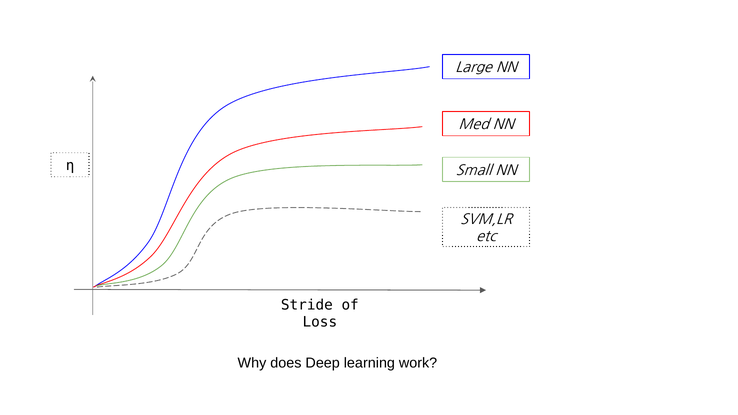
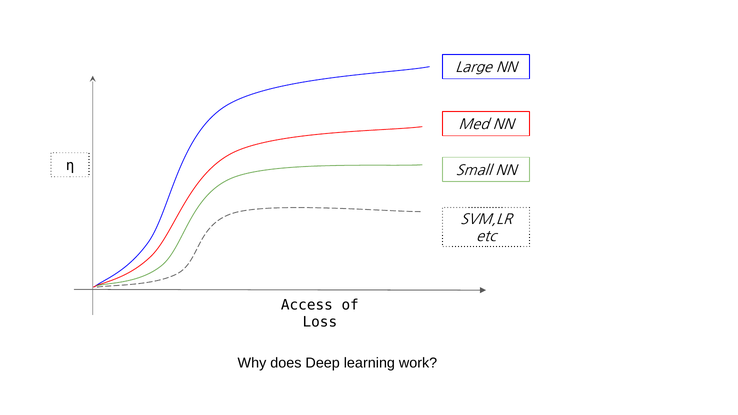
Stride: Stride -> Access
